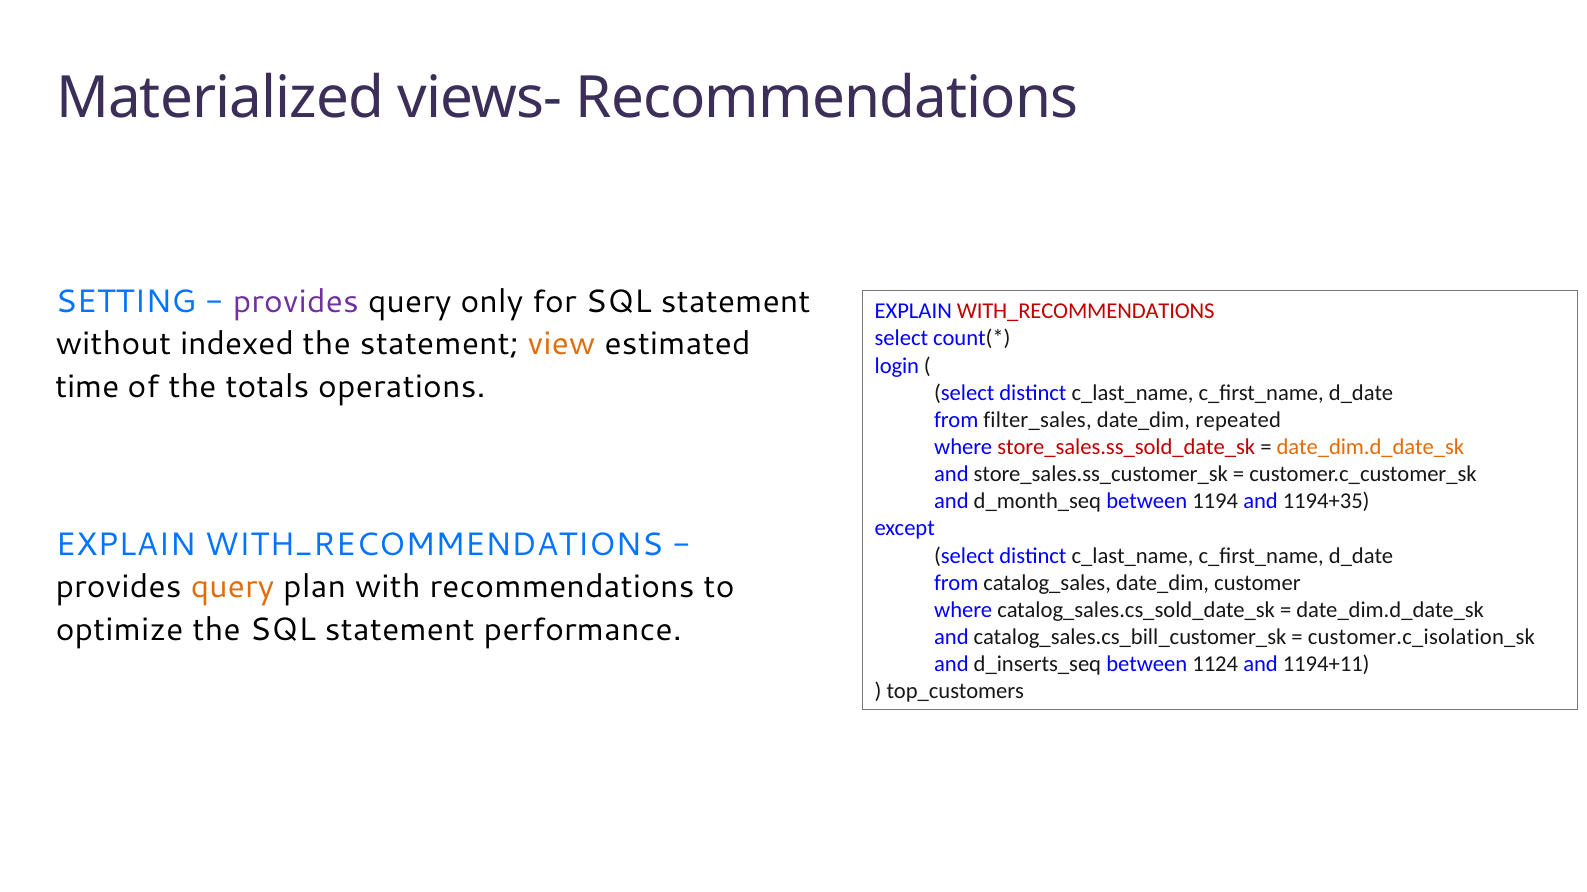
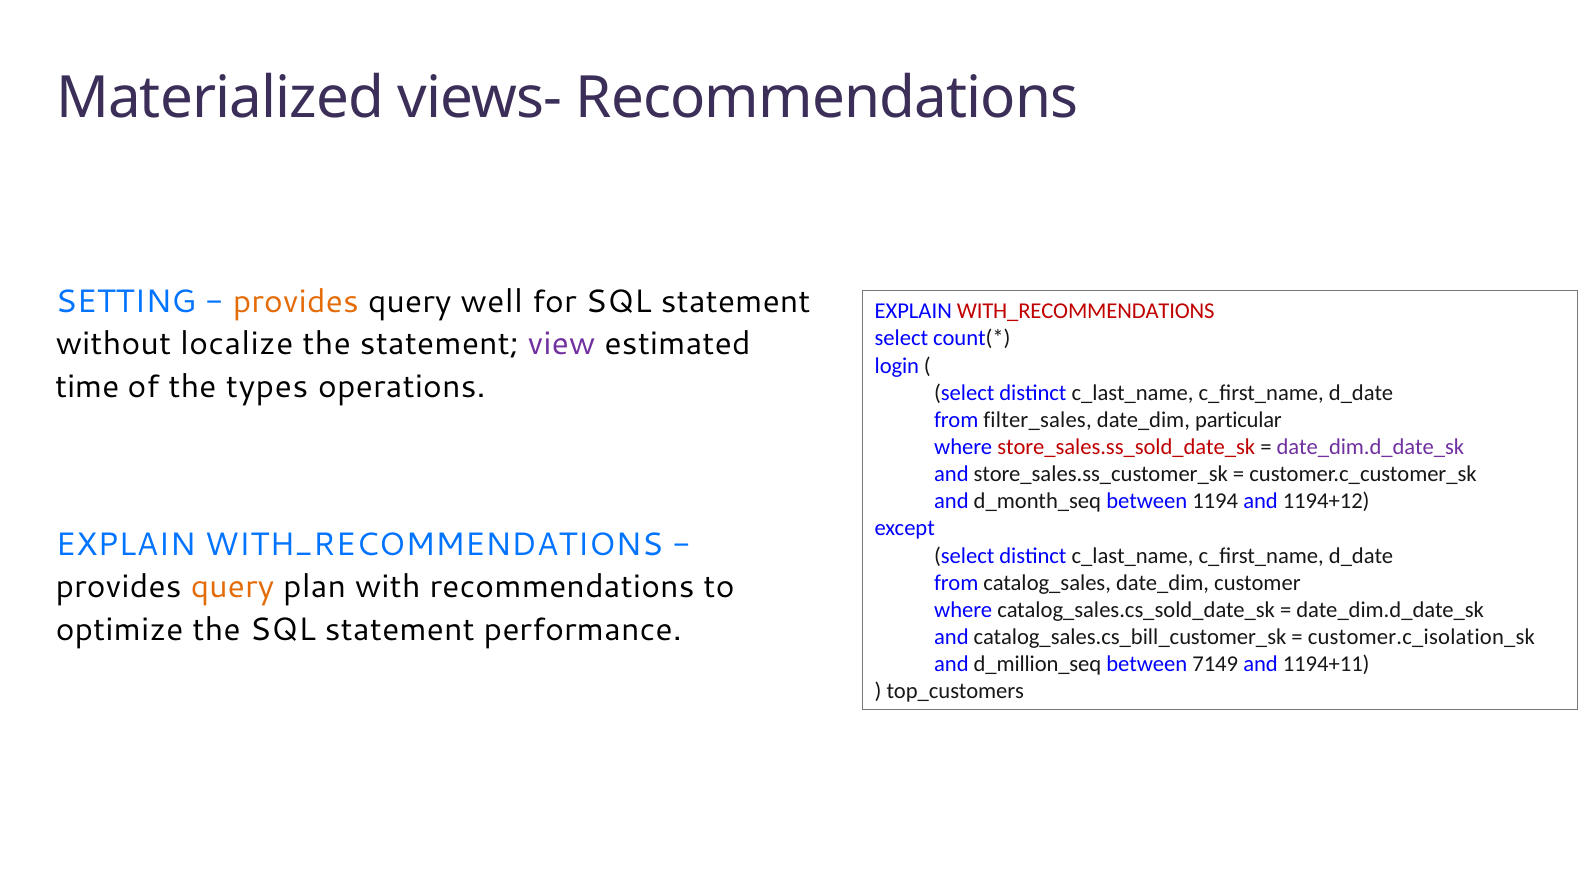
provides at (296, 302) colour: purple -> orange
only: only -> well
indexed: indexed -> localize
view colour: orange -> purple
totals: totals -> types
repeated: repeated -> particular
date_dim.d_date_sk at (1370, 447) colour: orange -> purple
1194+35: 1194+35 -> 1194+12
d_inserts_seq: d_inserts_seq -> d_million_seq
1124: 1124 -> 7149
